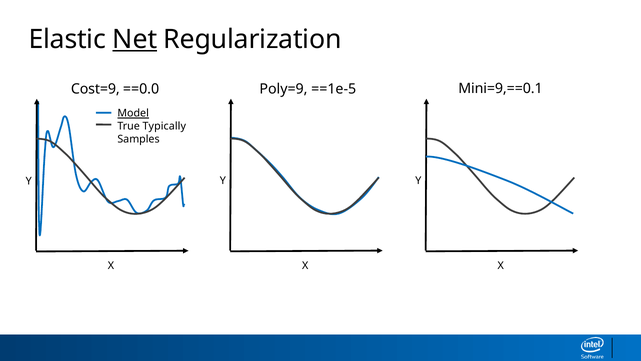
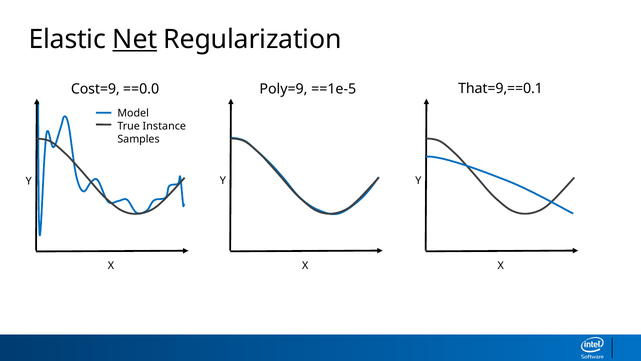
Mini=9,==0.1: Mini=9,==0.1 -> That=9,==0.1
Model underline: present -> none
Typically: Typically -> Instance
